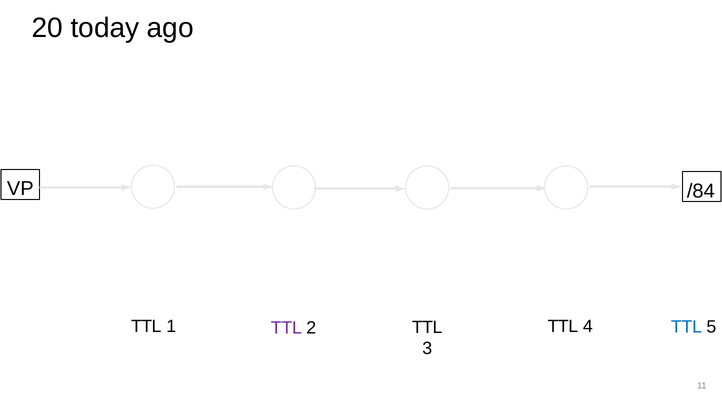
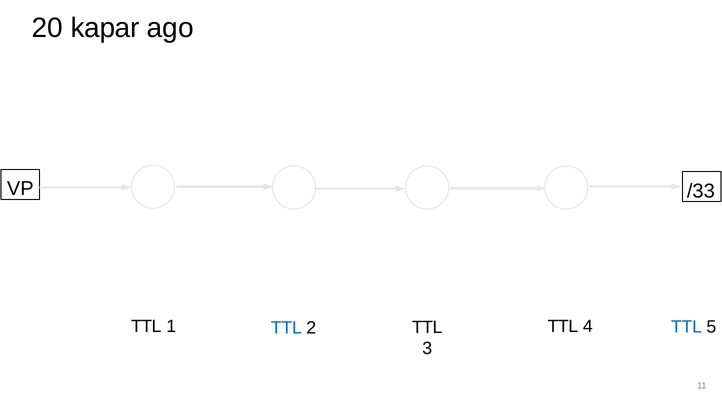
today: today -> kapar
/84: /84 -> /33
TTL at (286, 328) colour: purple -> blue
